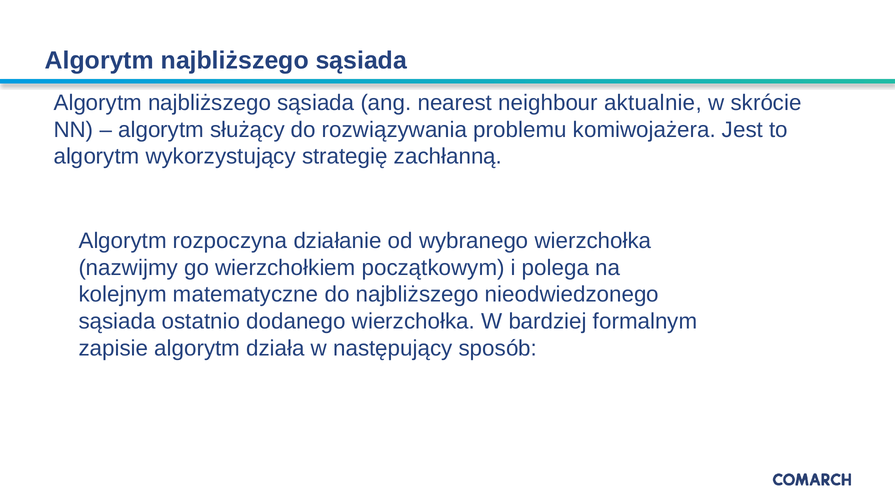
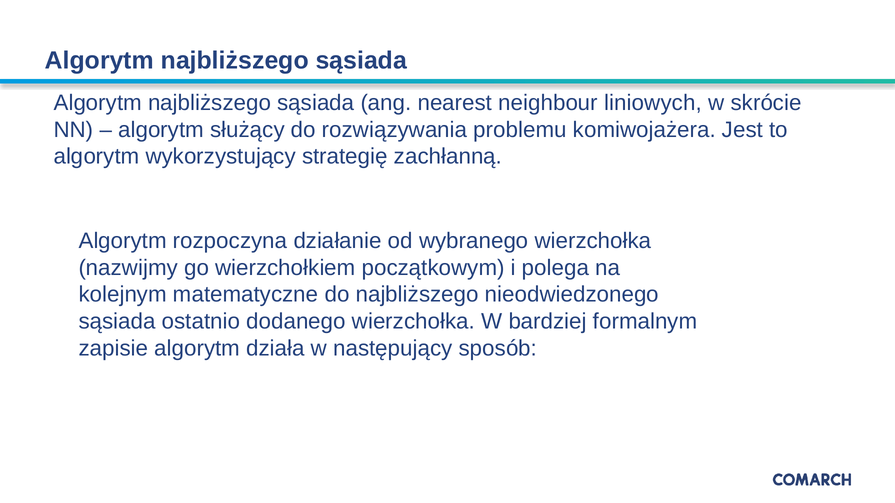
aktualnie: aktualnie -> liniowych
